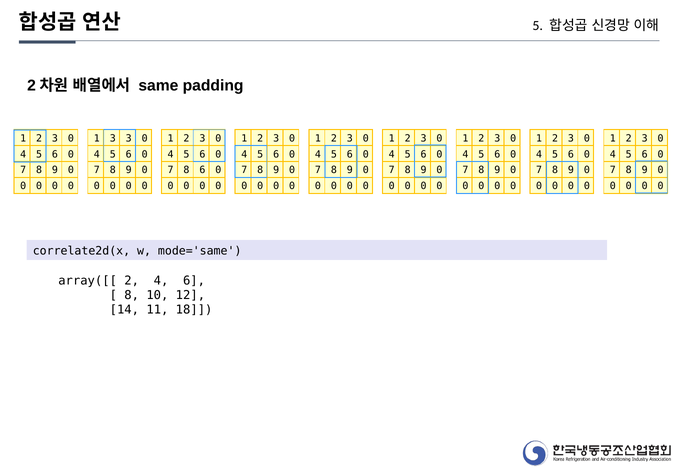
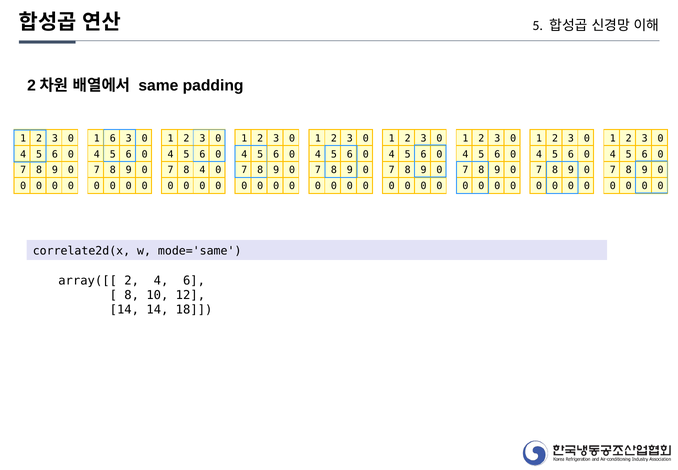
1 3: 3 -> 6
8 6: 6 -> 4
14 11: 11 -> 14
